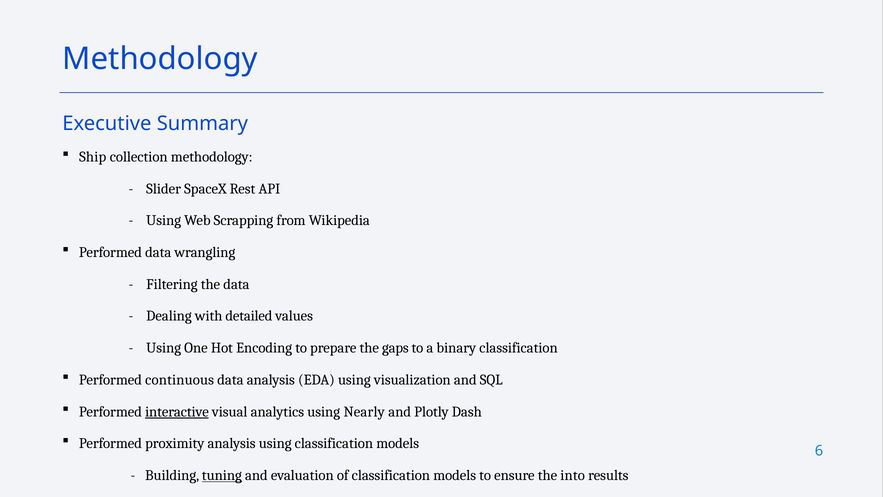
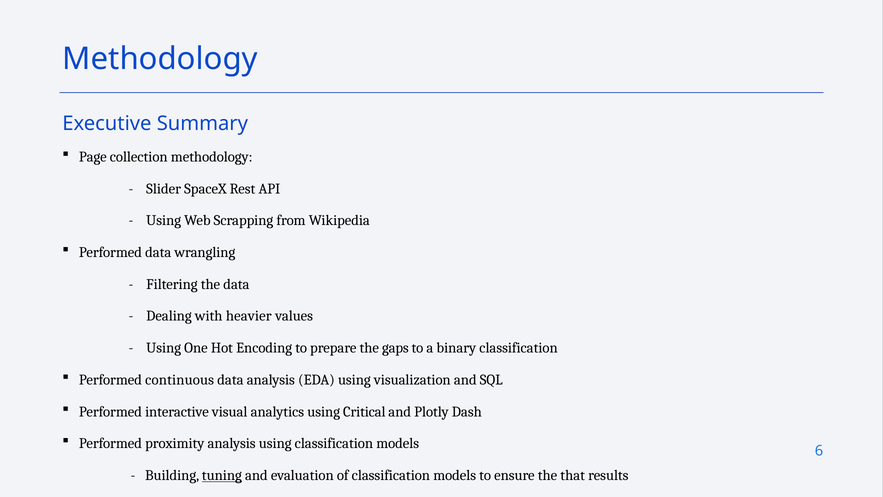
Ship: Ship -> Page
detailed: detailed -> heavier
interactive underline: present -> none
Nearly: Nearly -> Critical
into: into -> that
